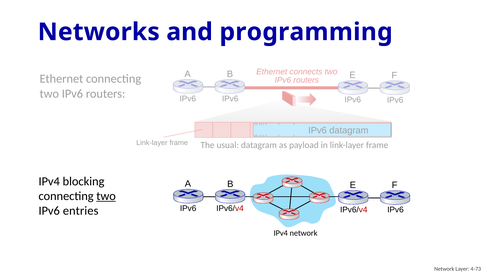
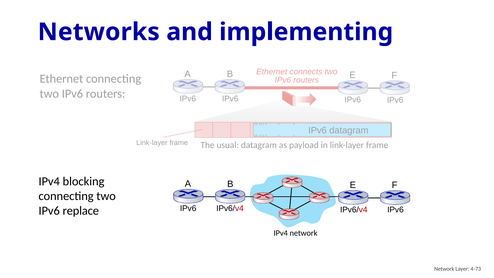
programming: programming -> implementing
two at (106, 196) underline: present -> none
entries: entries -> replace
